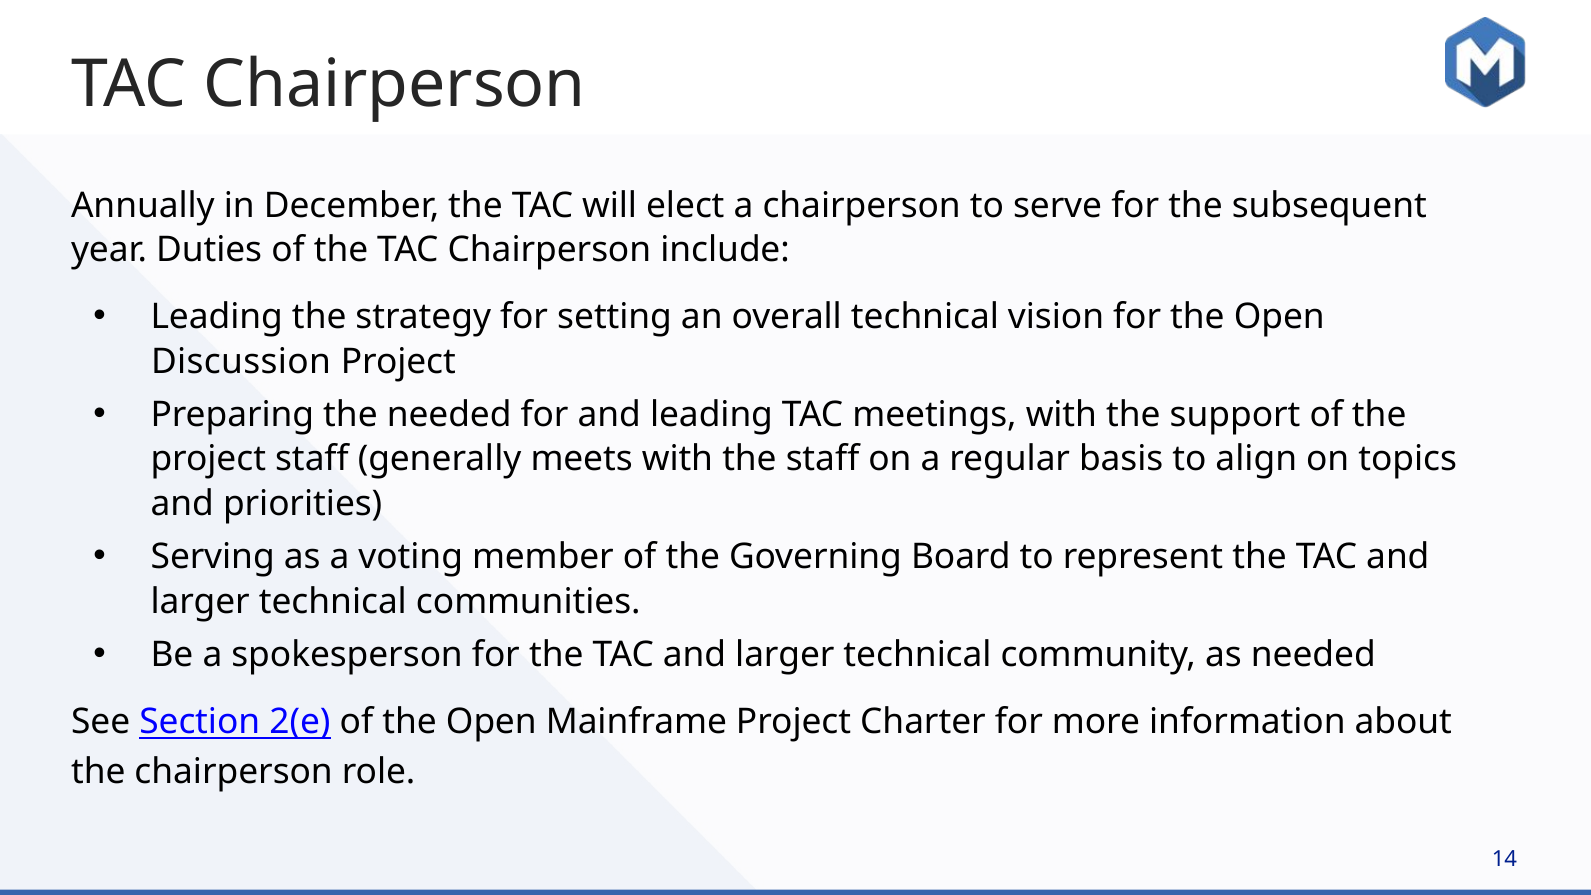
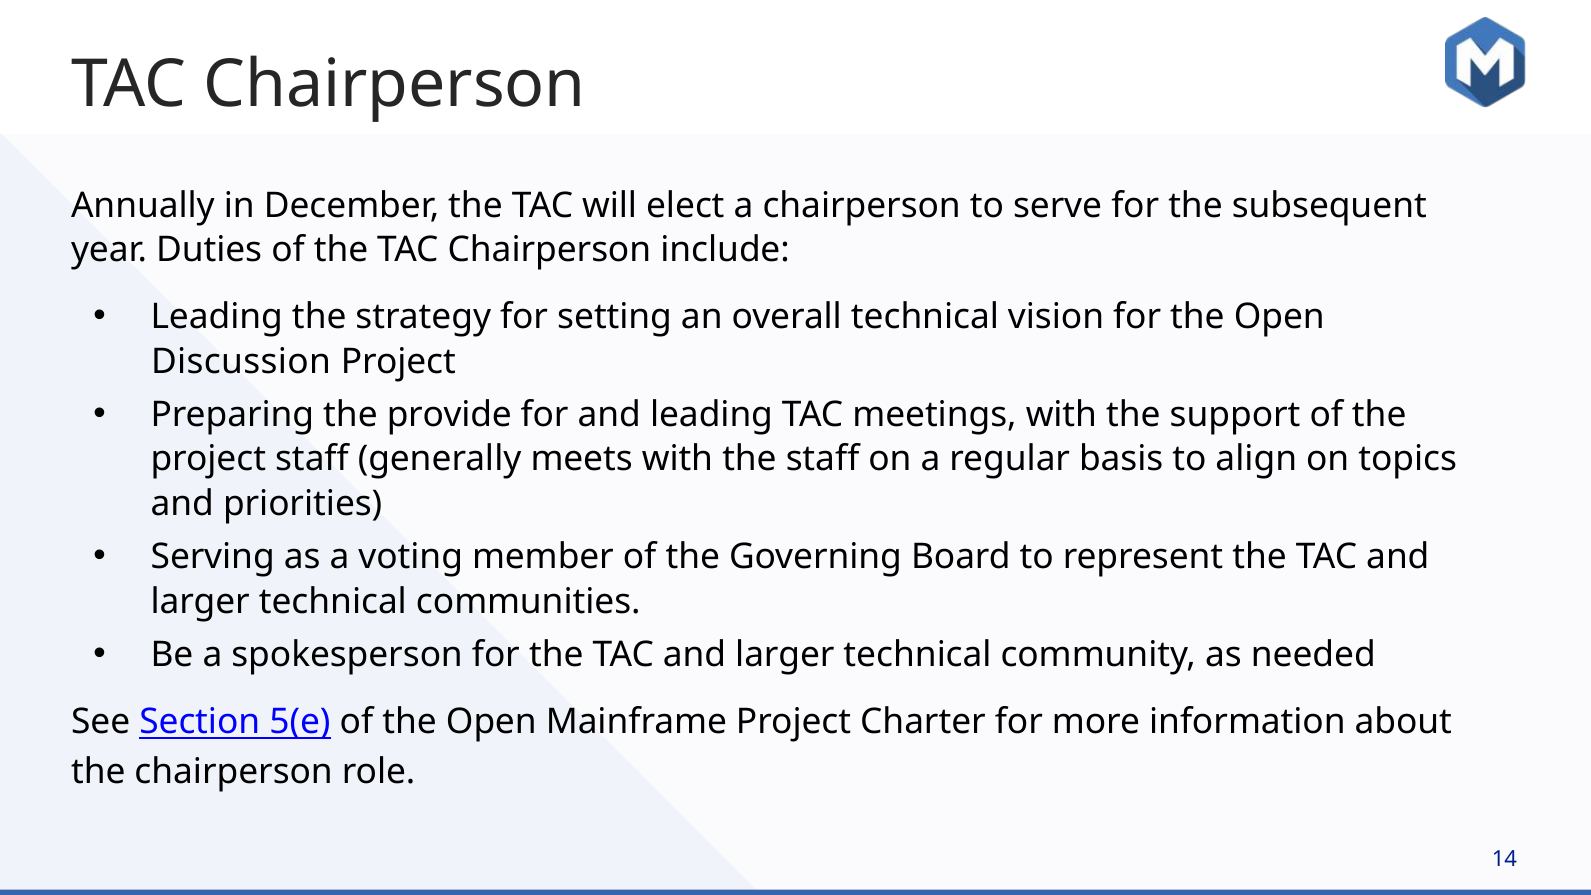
the needed: needed -> provide
2(e: 2(e -> 5(e
